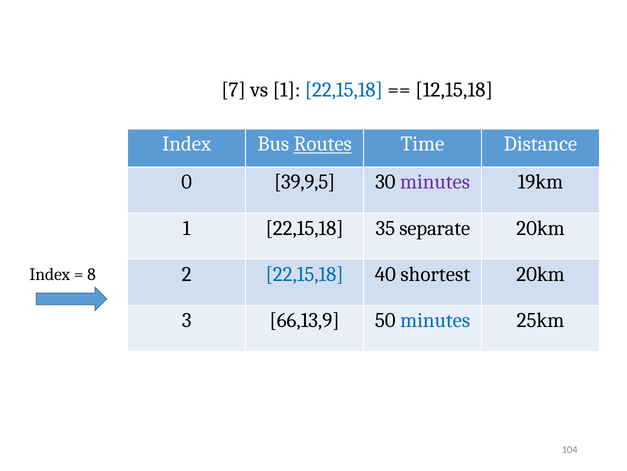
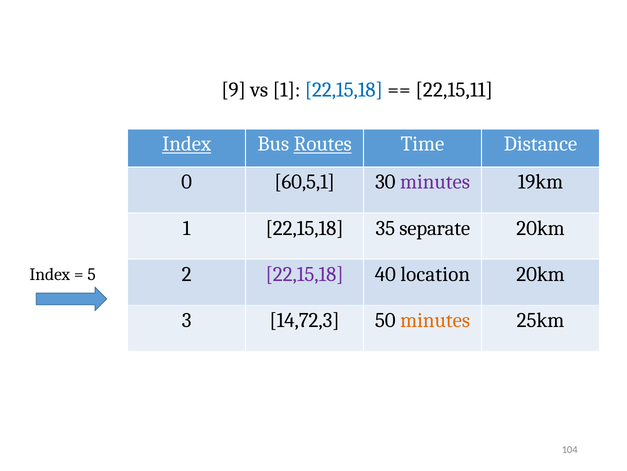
7: 7 -> 9
12,15,18: 12,15,18 -> 22,15,11
Index at (187, 144) underline: none -> present
39,9,5: 39,9,5 -> 60,5,1
22,15,18 at (305, 274) colour: blue -> purple
shortest: shortest -> location
8: 8 -> 5
66,13,9: 66,13,9 -> 14,72,3
minutes at (435, 320) colour: blue -> orange
